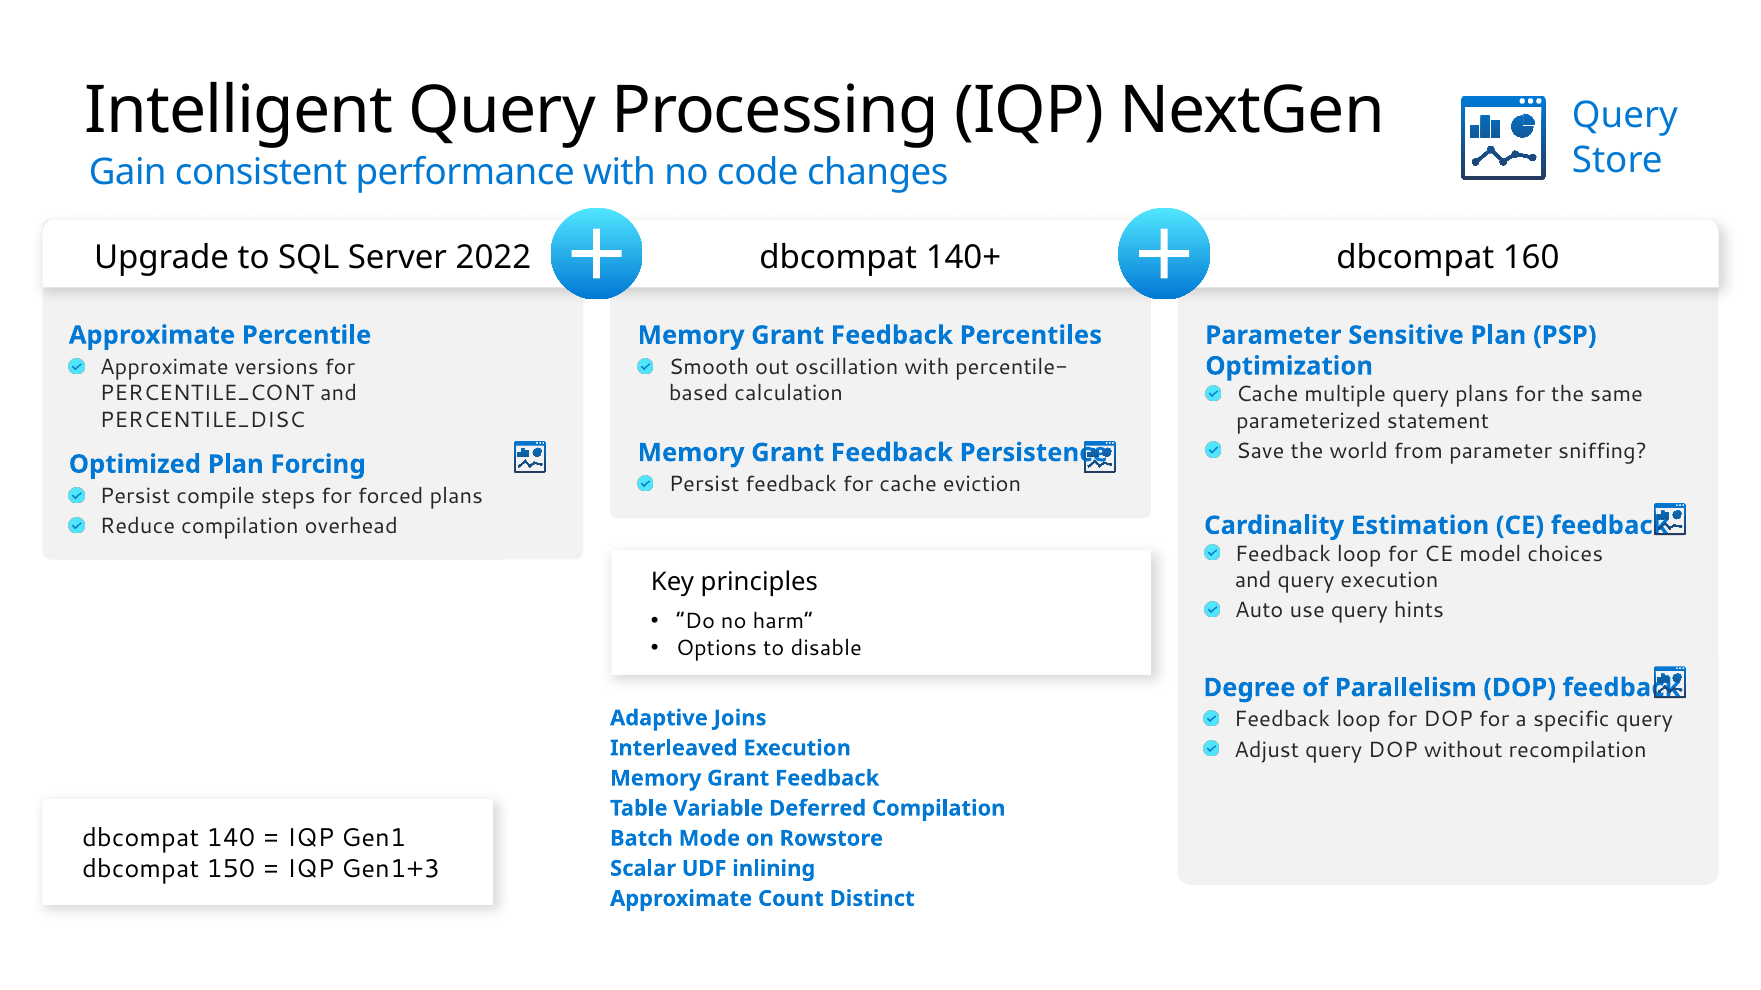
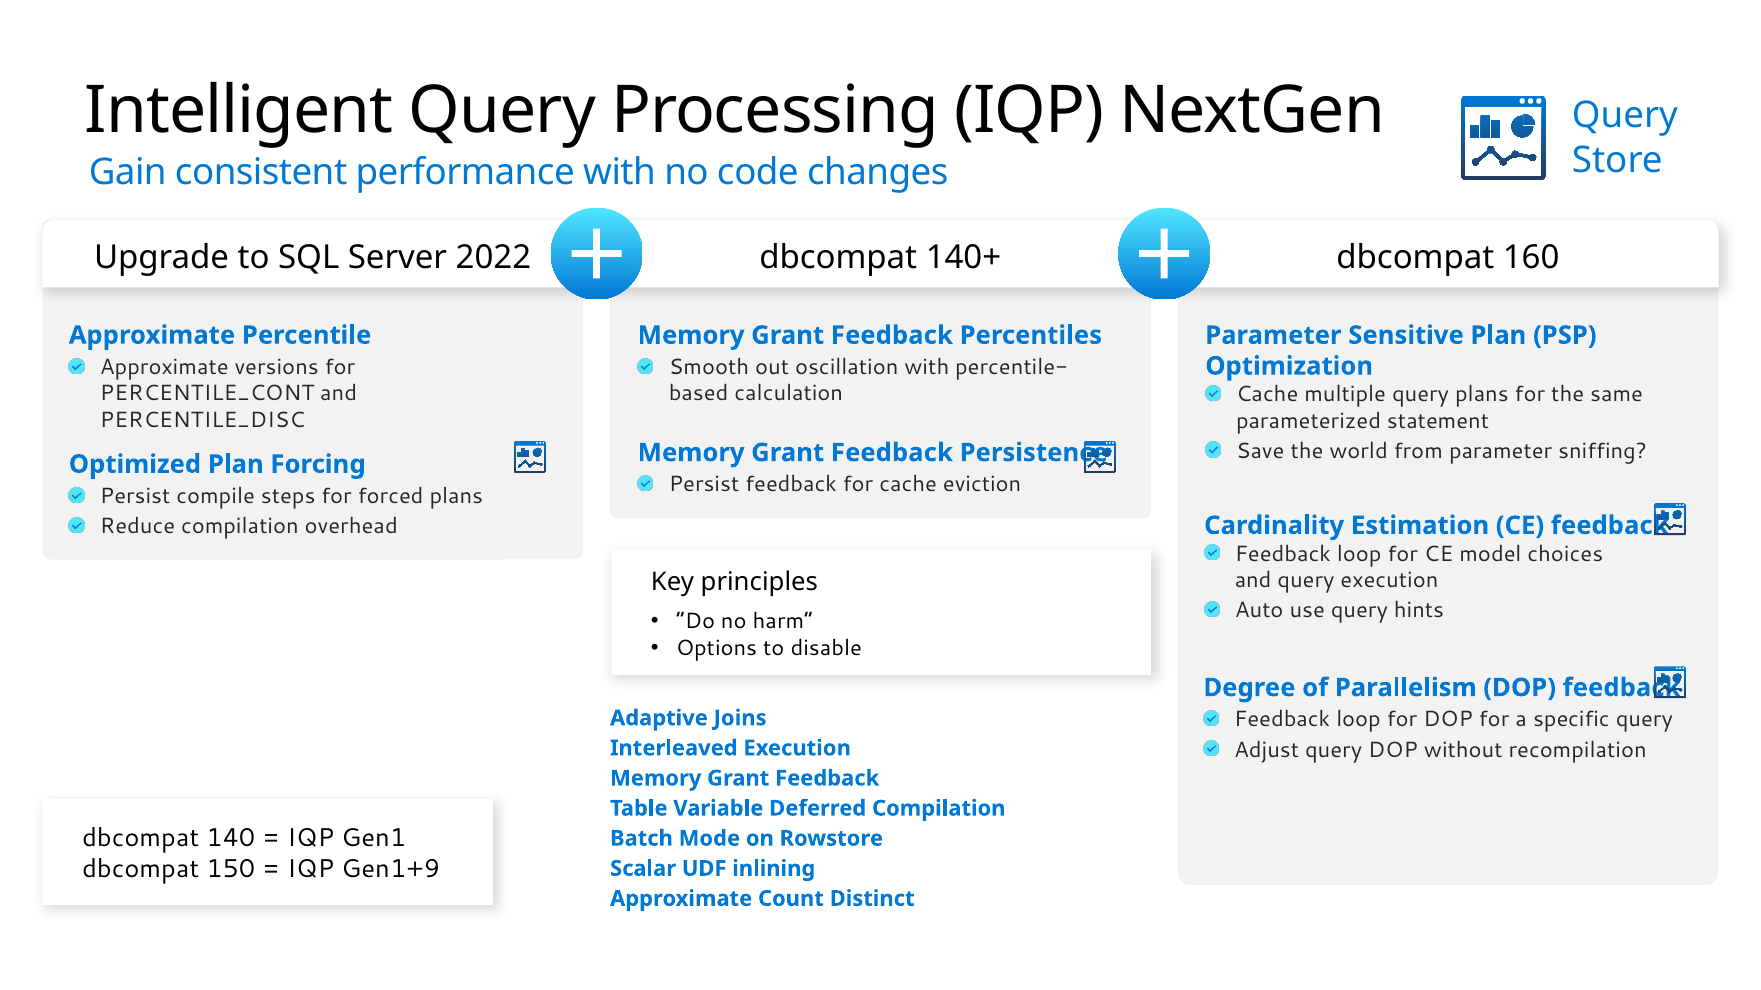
Gen1+3: Gen1+3 -> Gen1+9
